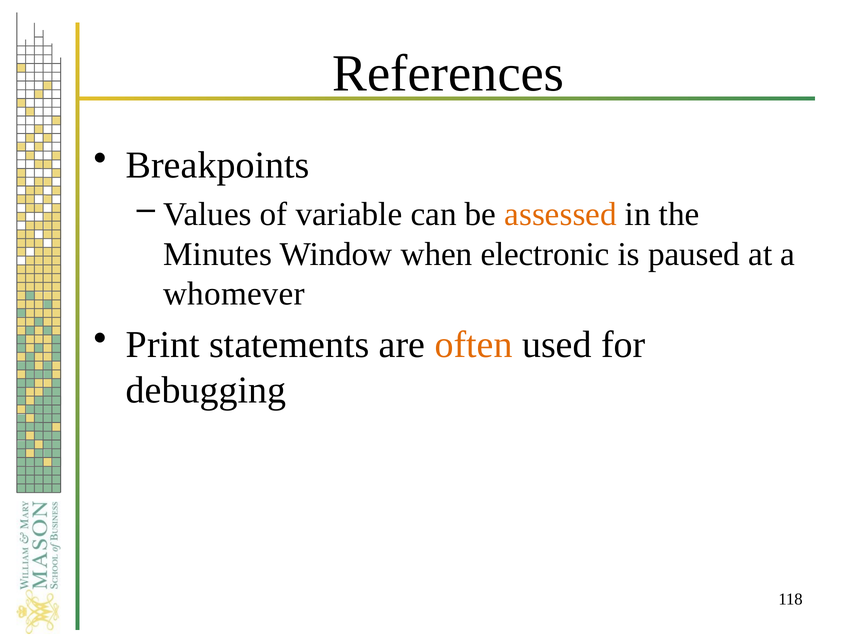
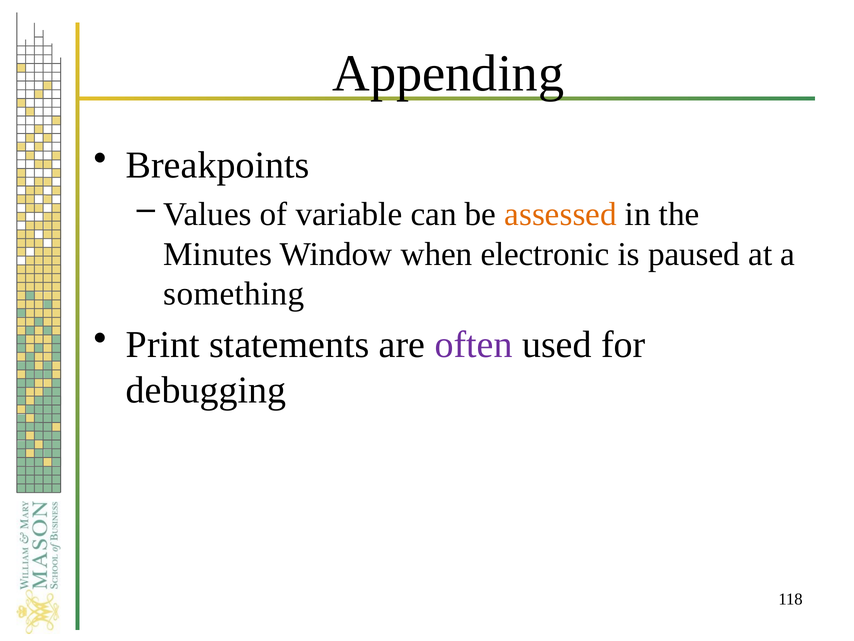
References: References -> Appending
whomever: whomever -> something
often colour: orange -> purple
